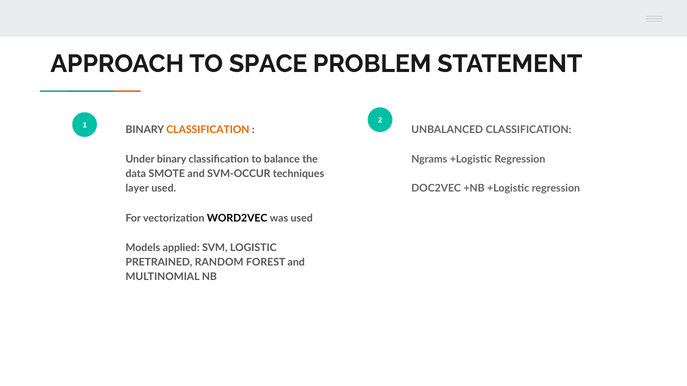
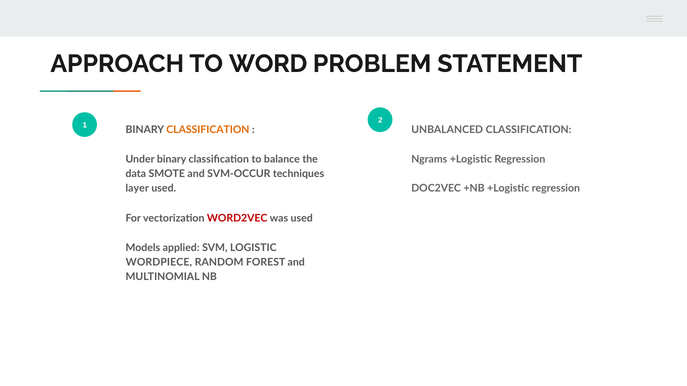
SPACE: SPACE -> WORD
WORD2VEC colour: black -> red
PRETRAINED: PRETRAINED -> WORDPIECE
